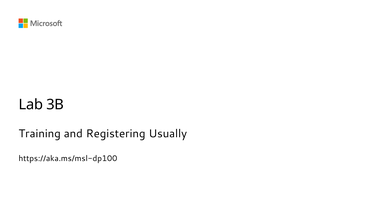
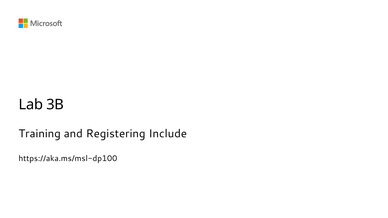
Usually: Usually -> Include
